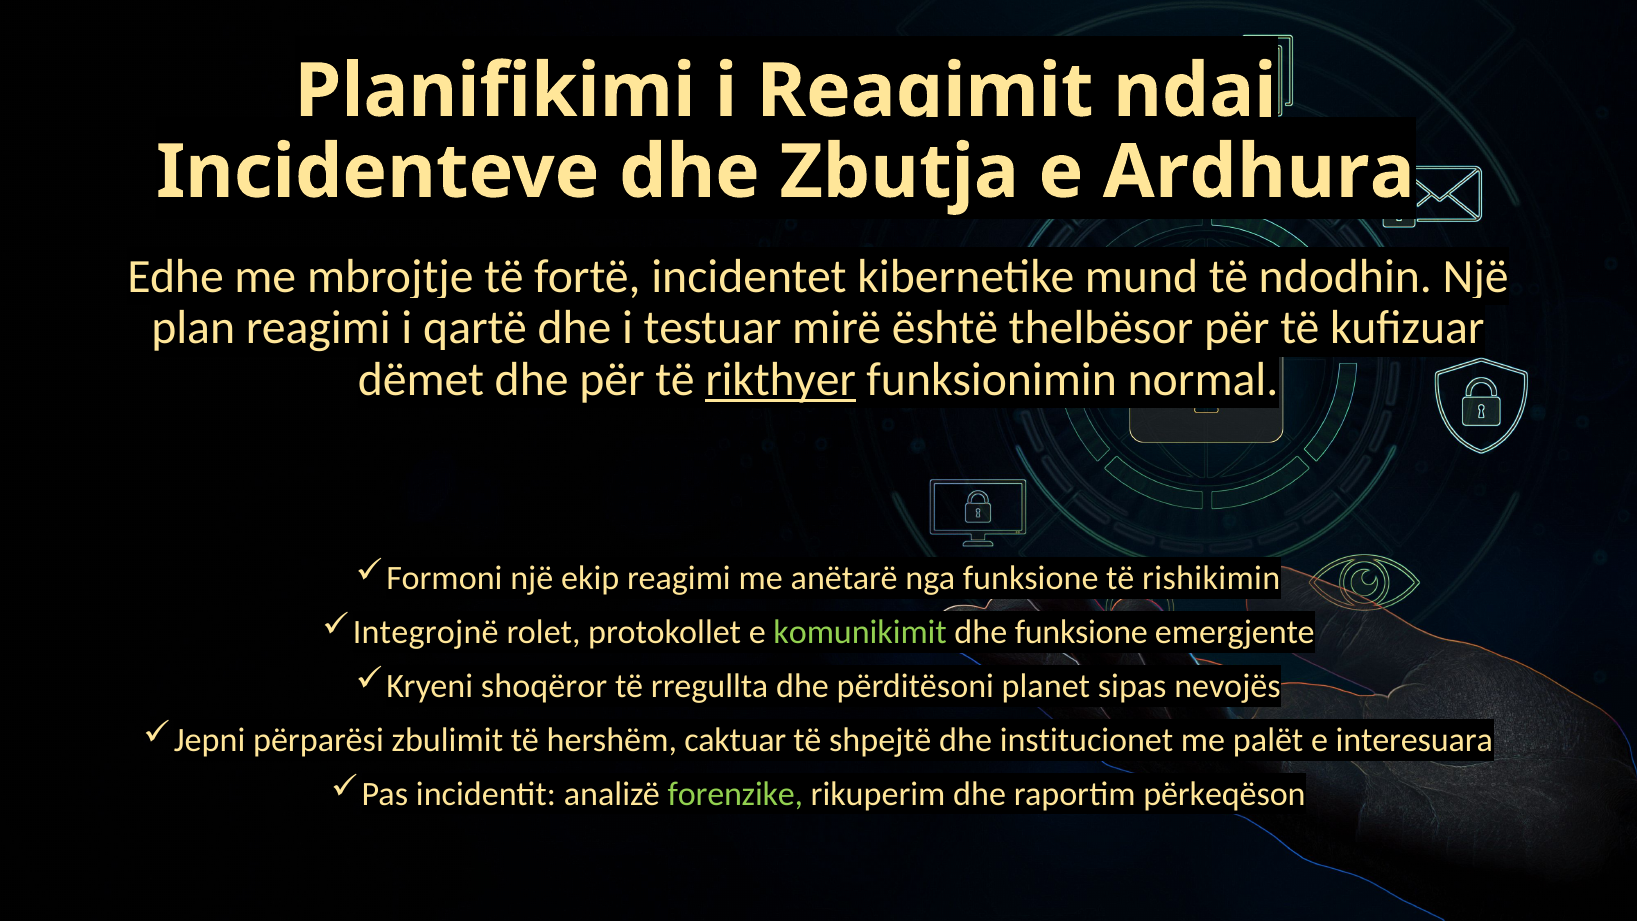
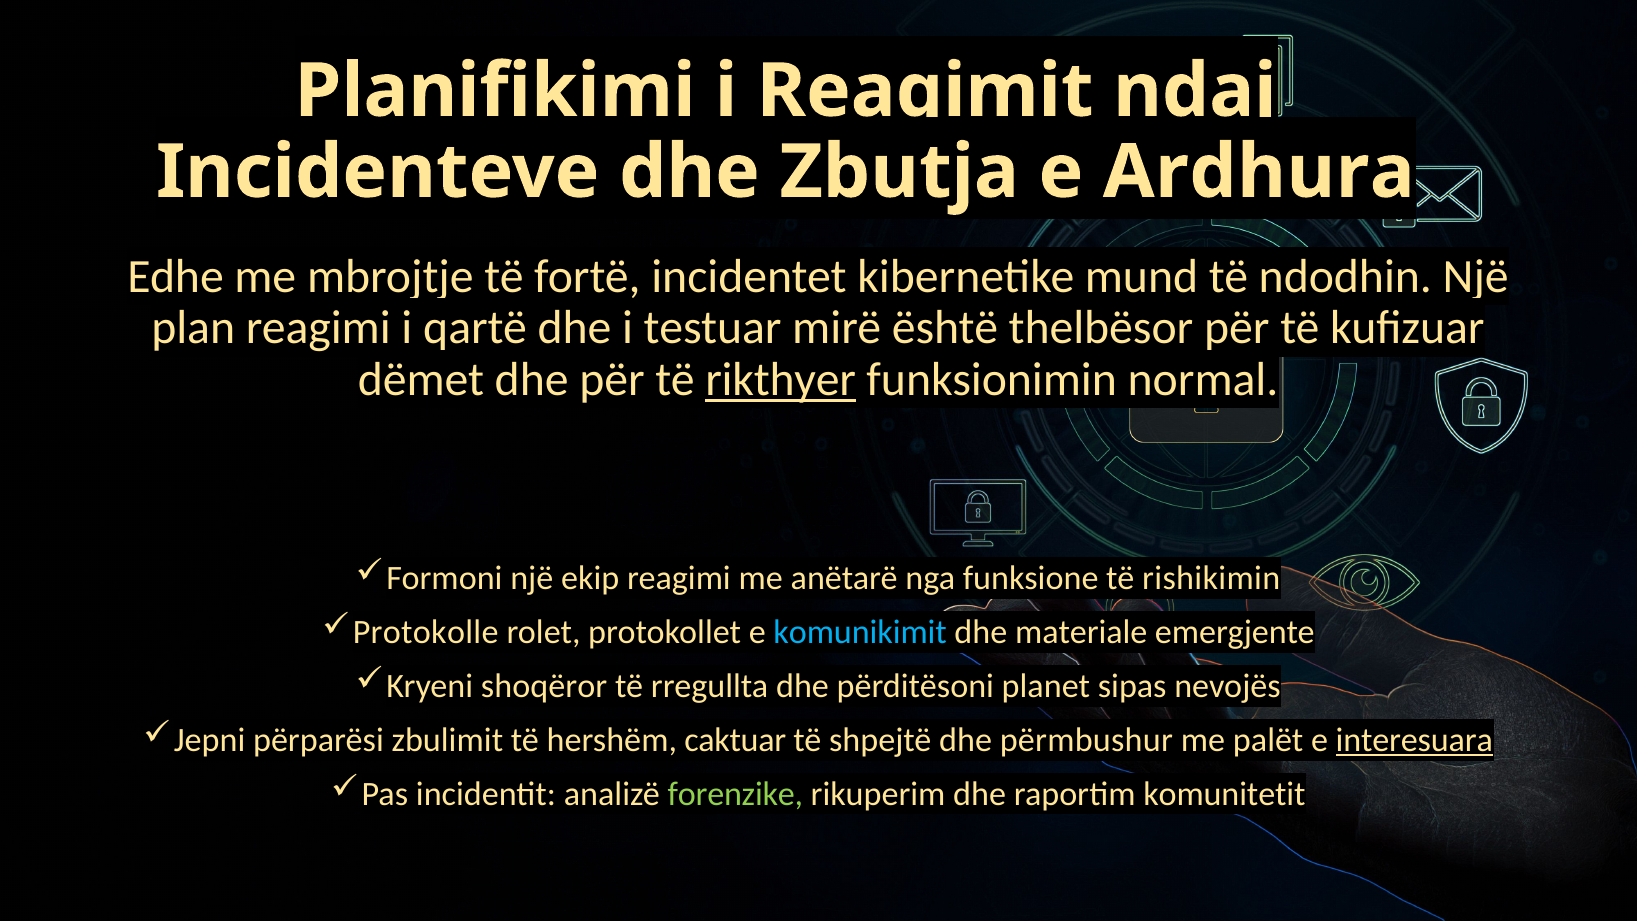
Integrojnë: Integrojnë -> Protokolle
komunikimit colour: light green -> light blue
dhe funksione: funksione -> materiale
institucionet: institucionet -> përmbushur
interesuara underline: none -> present
përkeqëson: përkeqëson -> komunitetit
